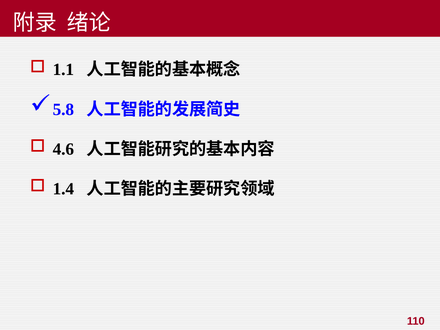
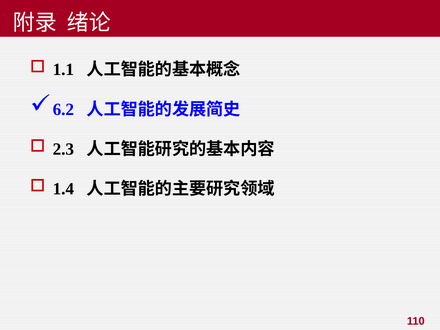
5.8: 5.8 -> 6.2
4.6: 4.6 -> 2.3
